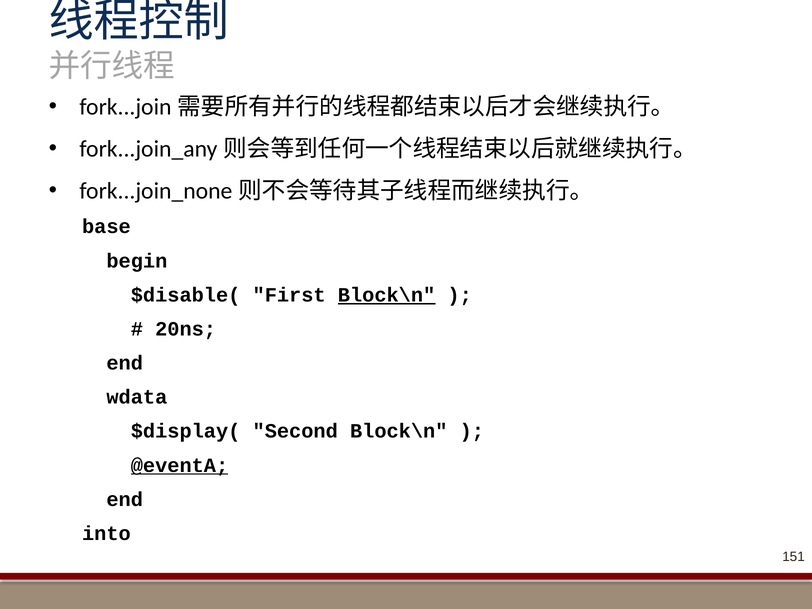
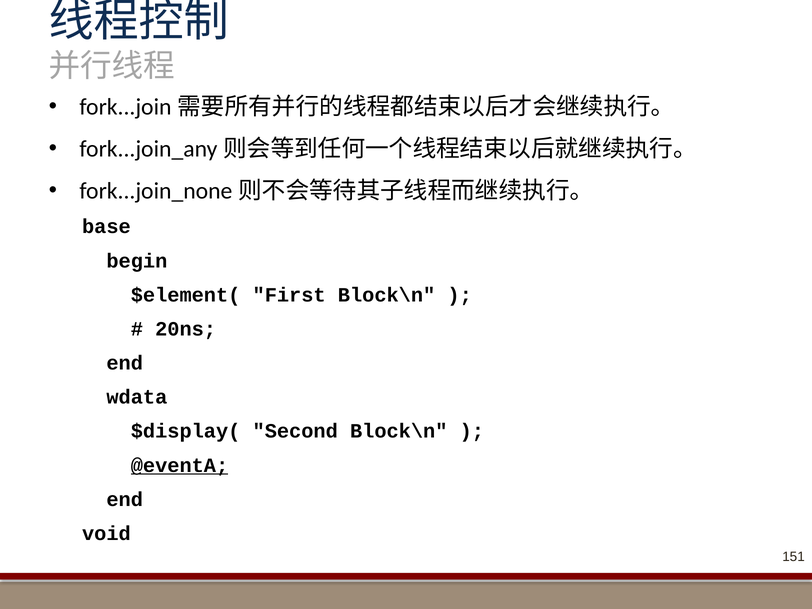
$disable(: $disable( -> $element(
Block\n at (387, 295) underline: present -> none
into: into -> void
